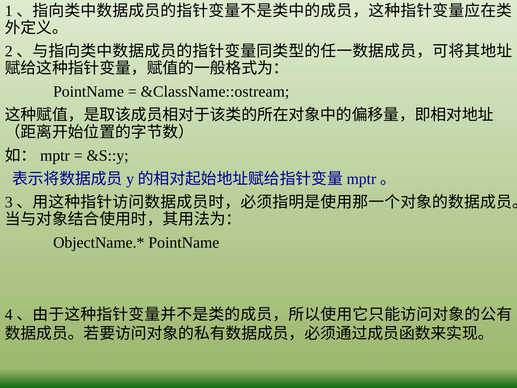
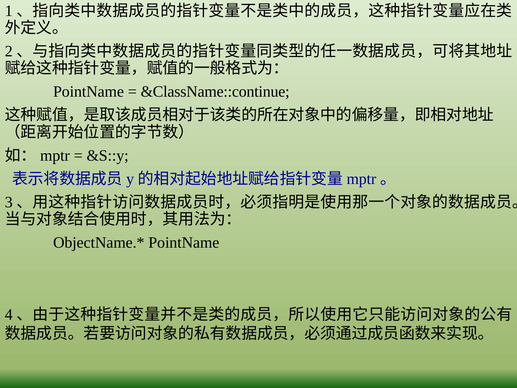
&ClassName::ostream: &ClassName::ostream -> &ClassName::continue
